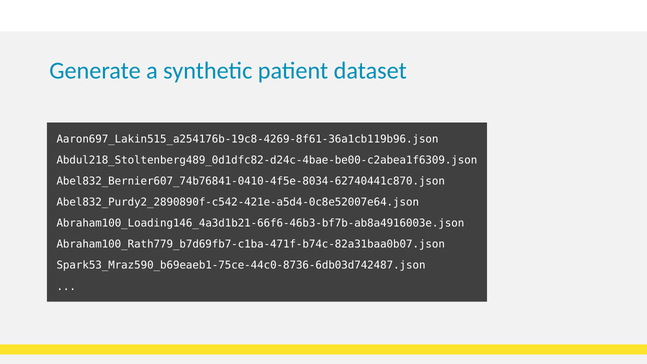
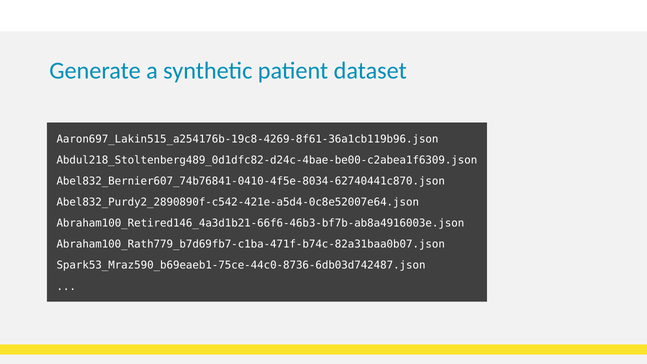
Abraham100_Loading146_4a3d1b21-66f6-46b3-bf7b-ab8a4916003e.json: Abraham100_Loading146_4a3d1b21-66f6-46b3-bf7b-ab8a4916003e.json -> Abraham100_Retired146_4a3d1b21-66f6-46b3-bf7b-ab8a4916003e.json
